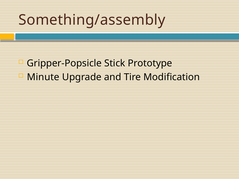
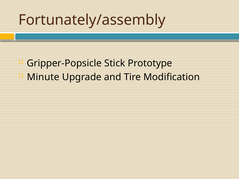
Something/assembly: Something/assembly -> Fortunately/assembly
